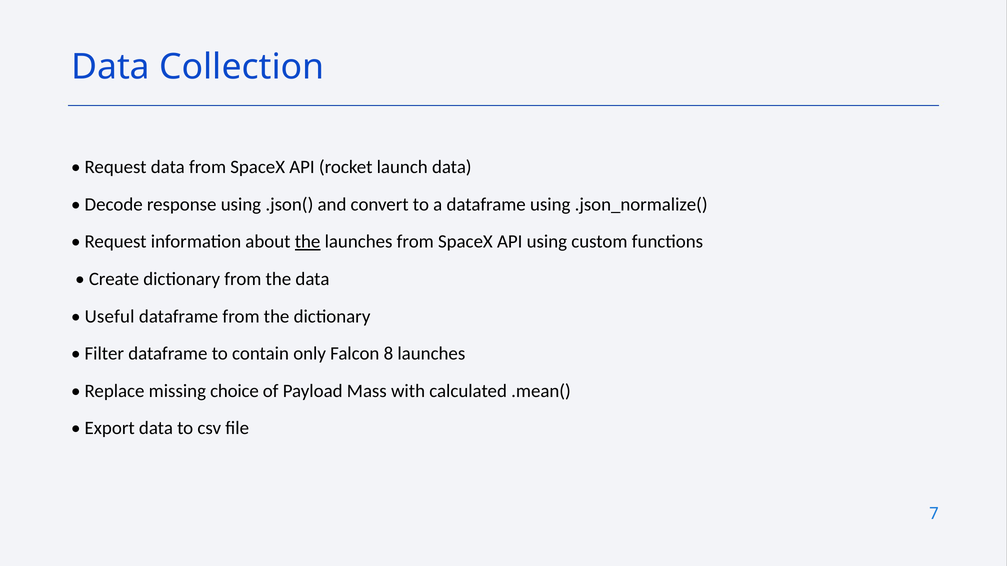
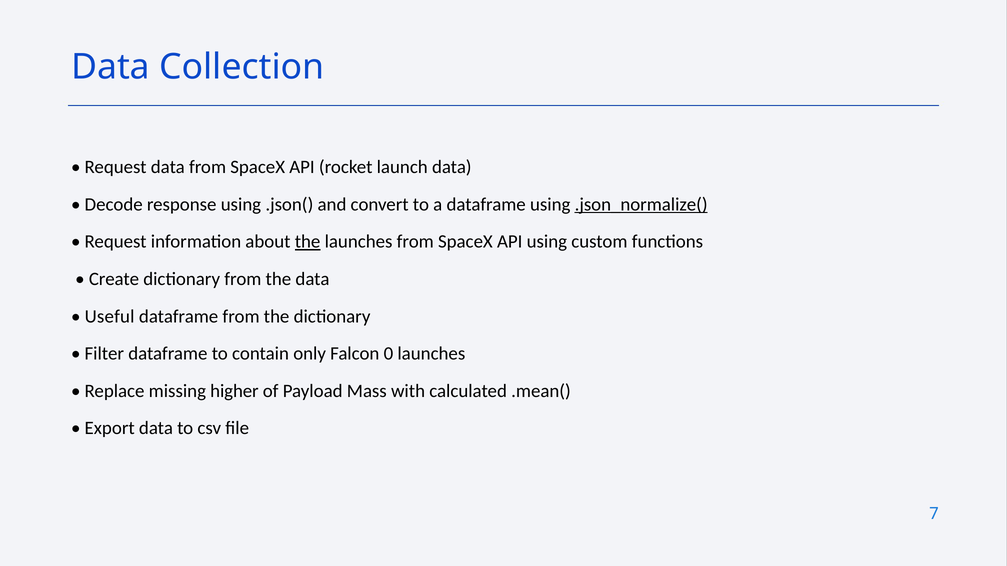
.json_normalize( underline: none -> present
8: 8 -> 0
choice: choice -> higher
